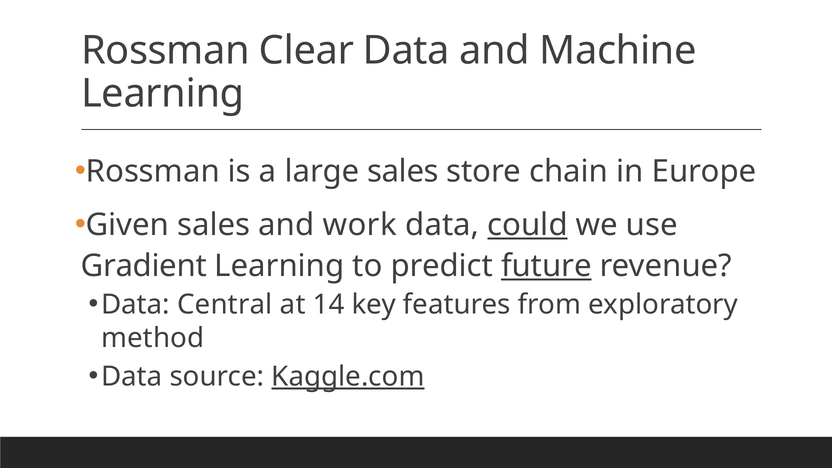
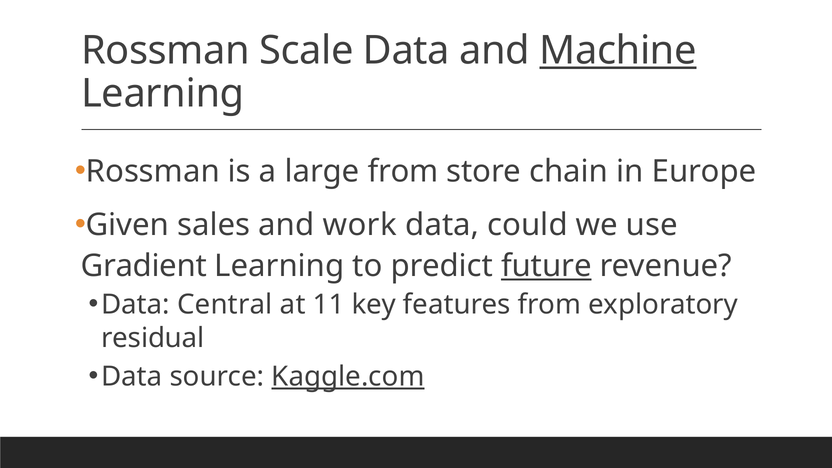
Clear: Clear -> Scale
Machine underline: none -> present
large sales: sales -> from
could underline: present -> none
14: 14 -> 11
method: method -> residual
